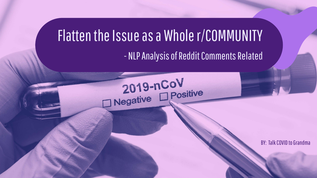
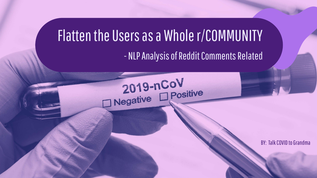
Issue: Issue -> Users
